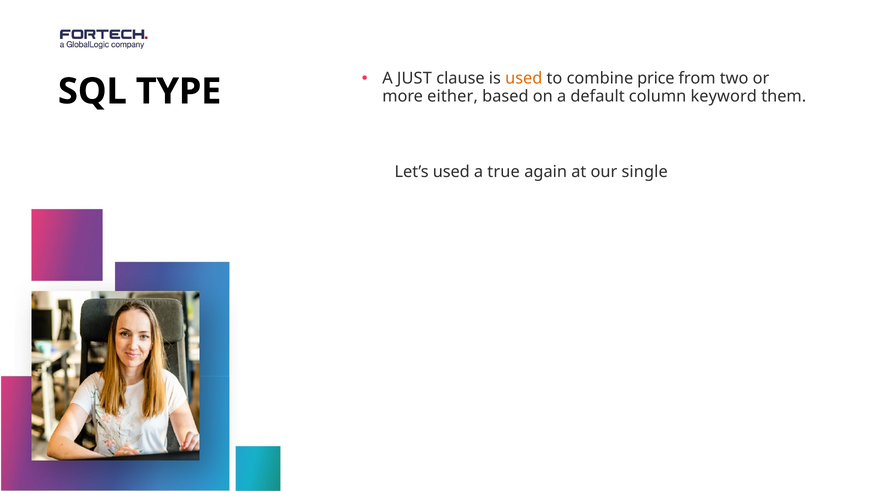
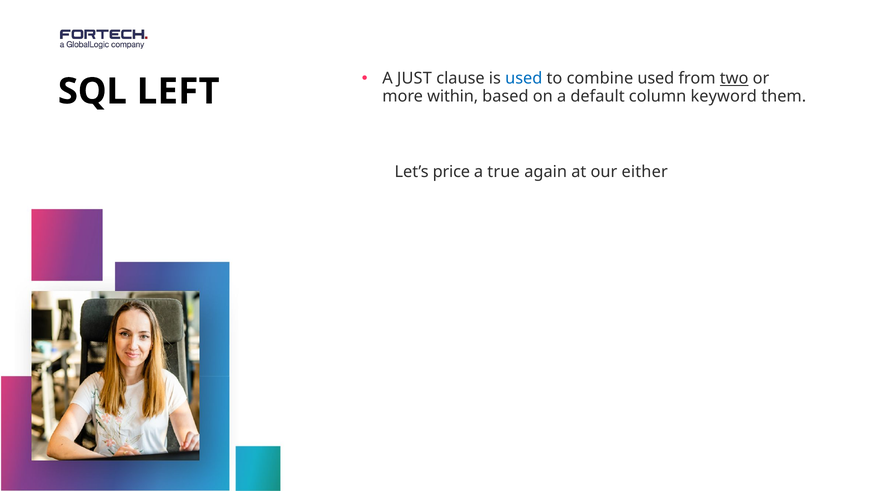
used at (524, 78) colour: orange -> blue
combine price: price -> used
two underline: none -> present
TYPE: TYPE -> LEFT
either: either -> within
Let’s used: used -> price
single: single -> either
